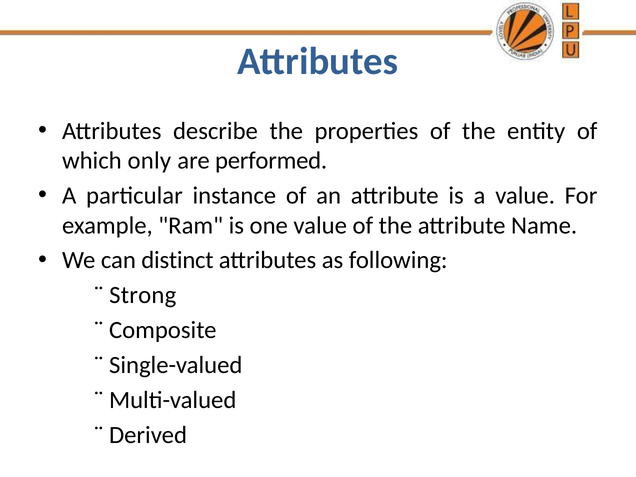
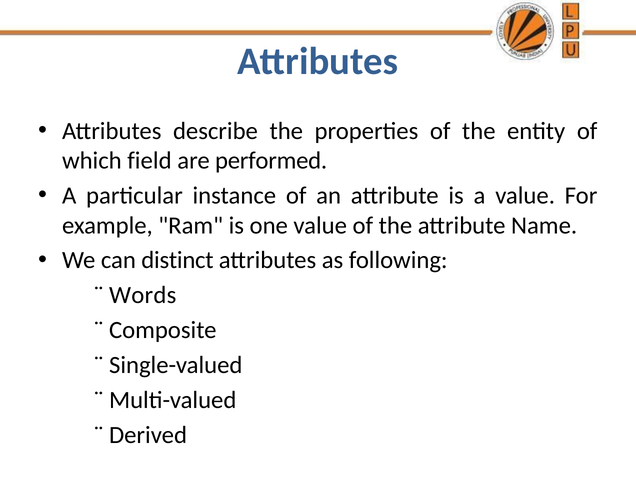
only: only -> field
Strong: Strong -> Words
